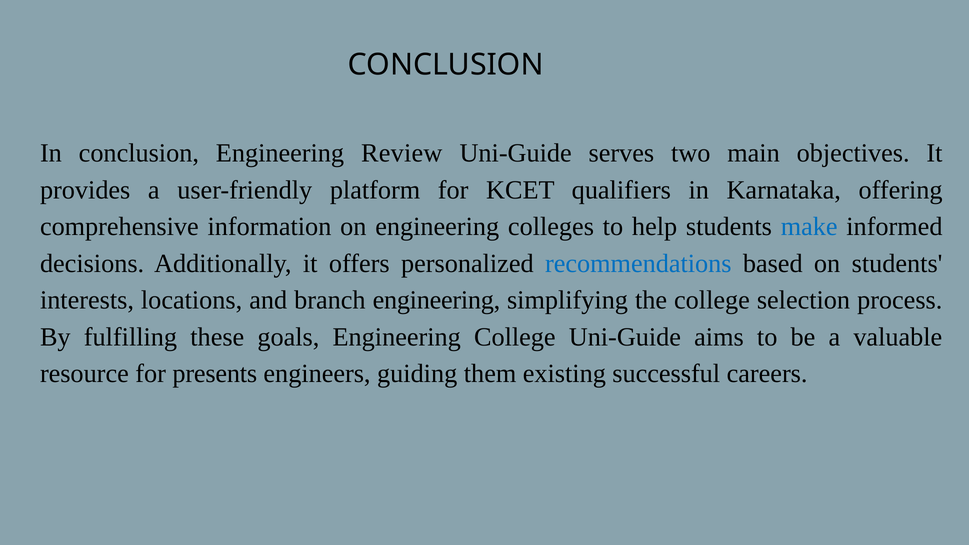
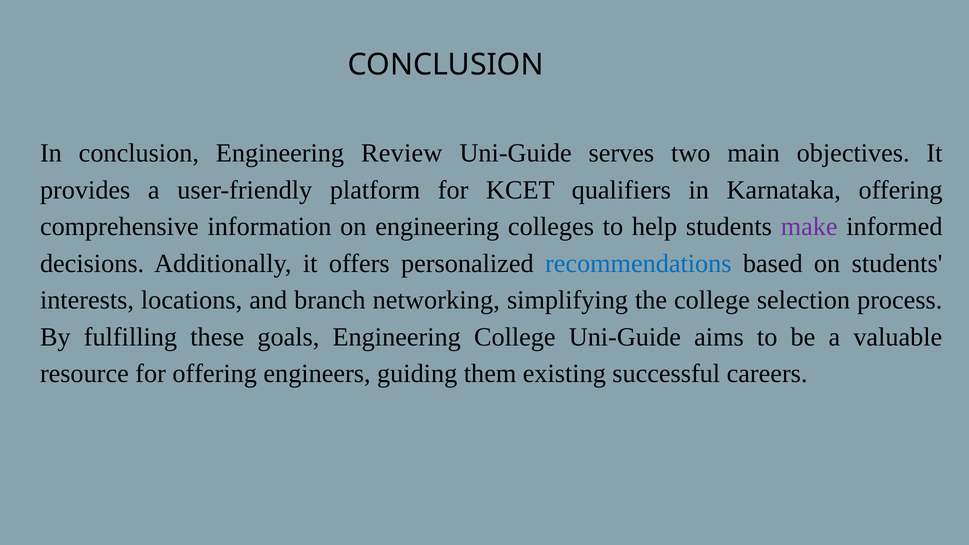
make colour: blue -> purple
branch engineering: engineering -> networking
for presents: presents -> offering
